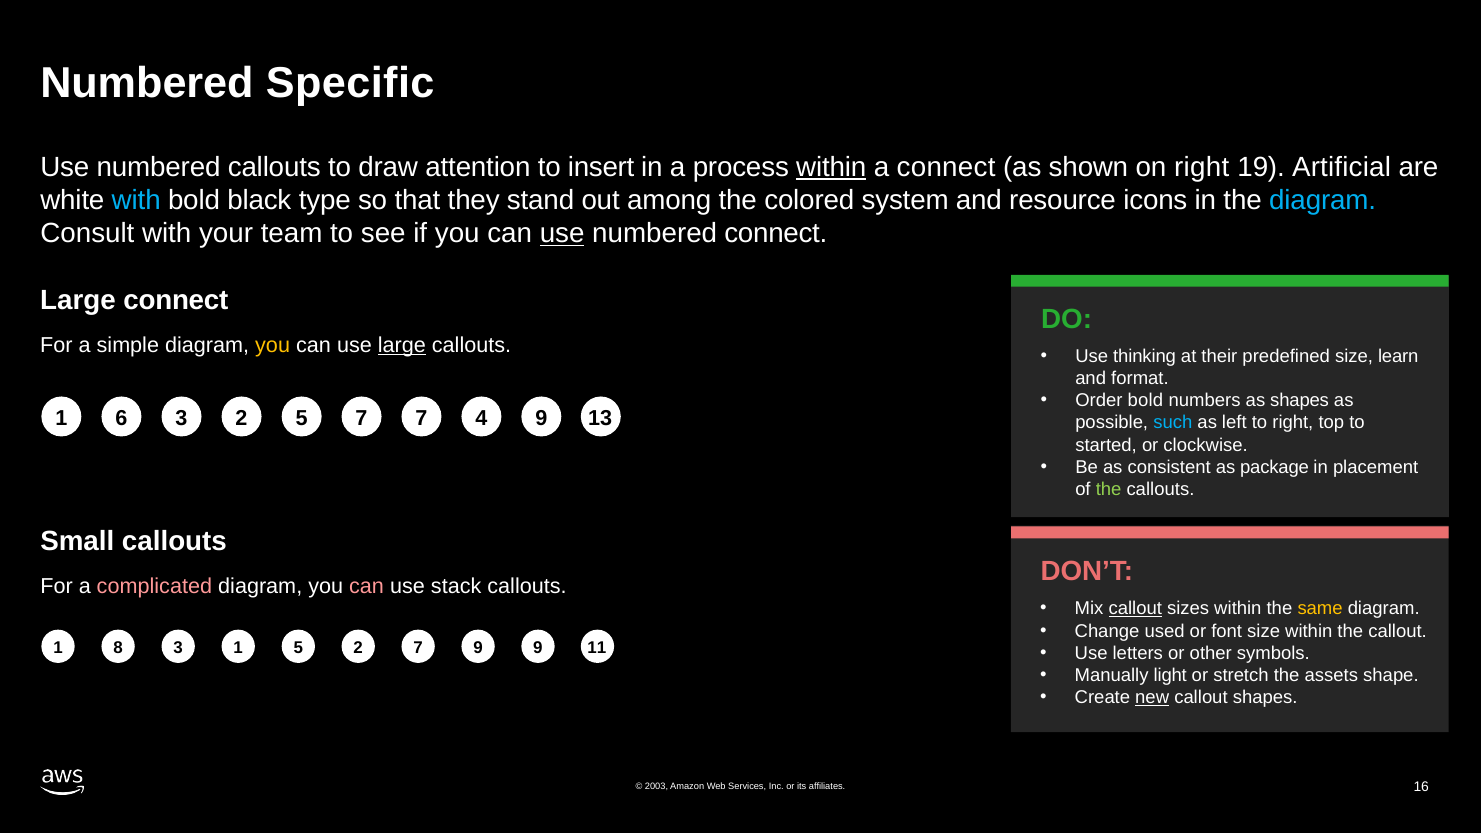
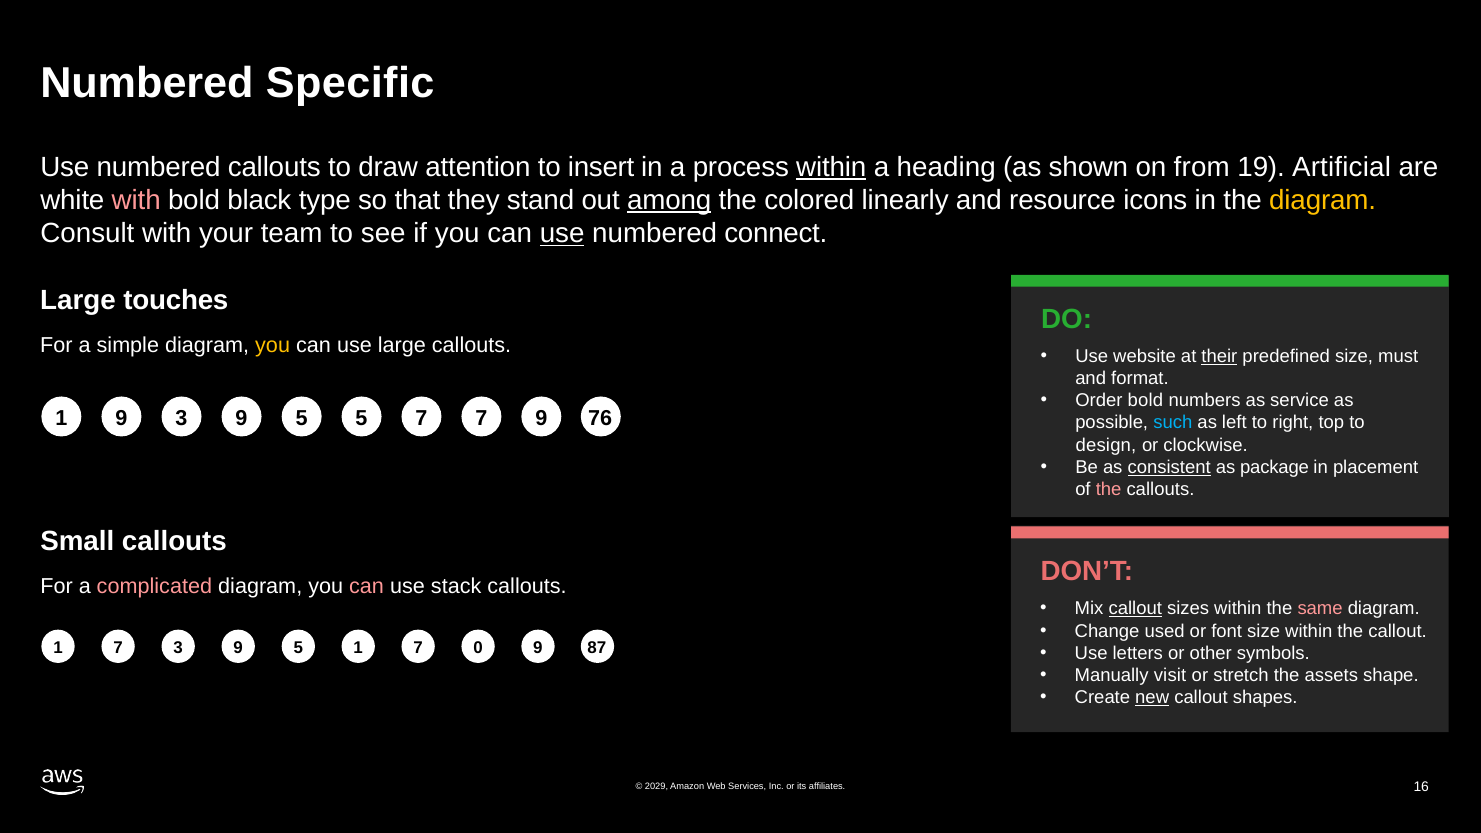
a connect: connect -> heading
on right: right -> from
with at (136, 200) colour: light blue -> pink
among underline: none -> present
system: system -> linearly
diagram at (1323, 200) colour: light blue -> yellow
Large connect: connect -> touches
large at (402, 345) underline: present -> none
thinking: thinking -> website
their underline: none -> present
learn: learn -> must
as shapes: shapes -> service
1 6: 6 -> 9
2 at (241, 418): 2 -> 9
5 7: 7 -> 5
7 4: 4 -> 7
13: 13 -> 76
started: started -> design
consistent underline: none -> present
the at (1109, 489) colour: light green -> pink
same colour: yellow -> pink
8 at (118, 647): 8 -> 7
1 at (238, 647): 1 -> 9
5 2: 2 -> 1
7 9: 9 -> 0
11: 11 -> 87
light: light -> visit
2003: 2003 -> 2029
